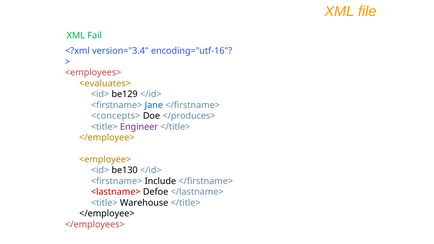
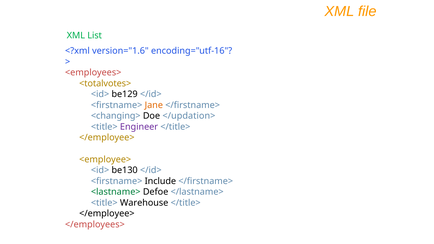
Fail: Fail -> List
version="3.4: version="3.4 -> version="1.6
<evaluates>: <evaluates> -> <totalvotes>
Jane colour: blue -> orange
<concepts>: <concepts> -> <changing>
</produces>: </produces> -> </updation>
<lastname> colour: red -> green
